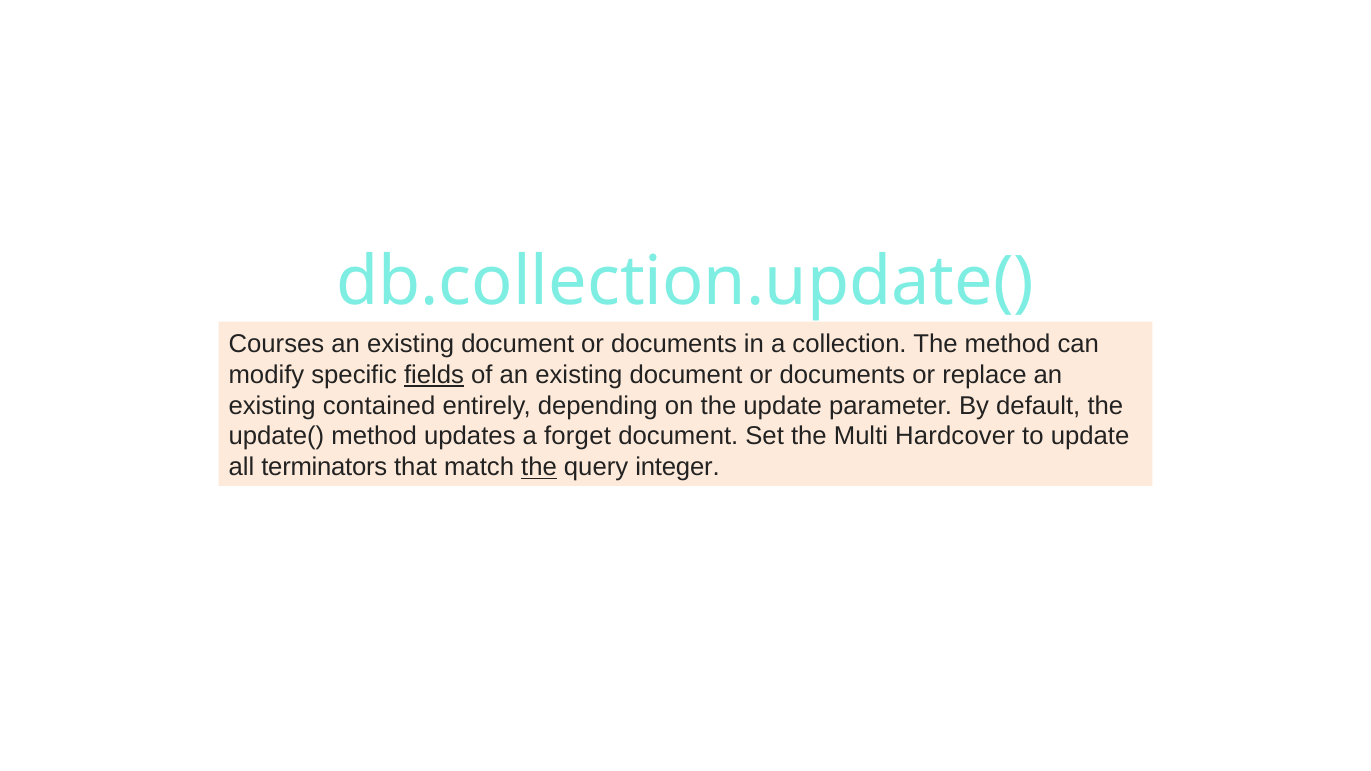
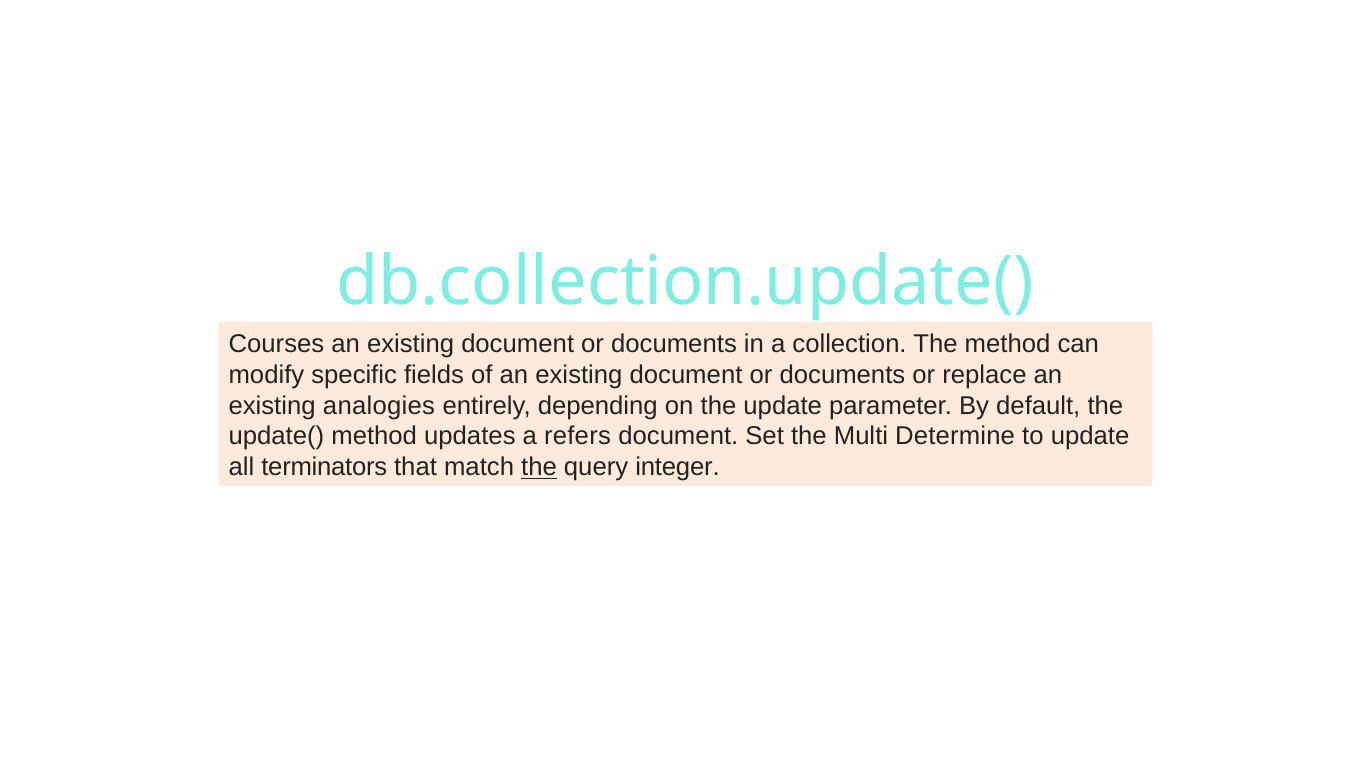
fields underline: present -> none
contained: contained -> analogies
forget: forget -> refers
Hardcover: Hardcover -> Determine
